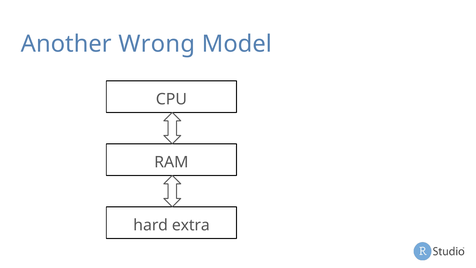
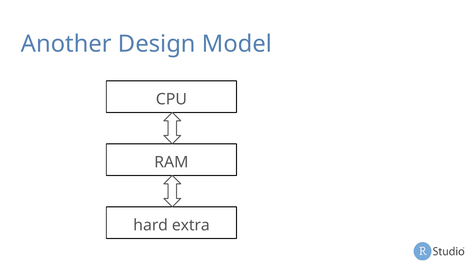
Wrong: Wrong -> Design
